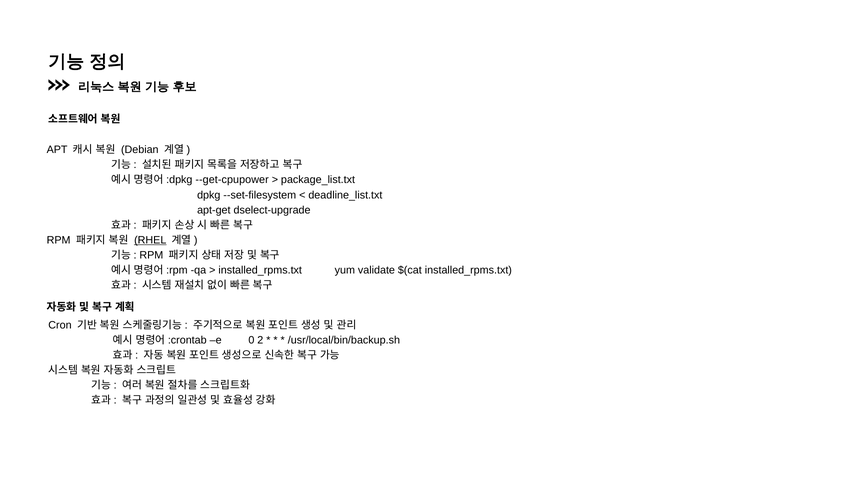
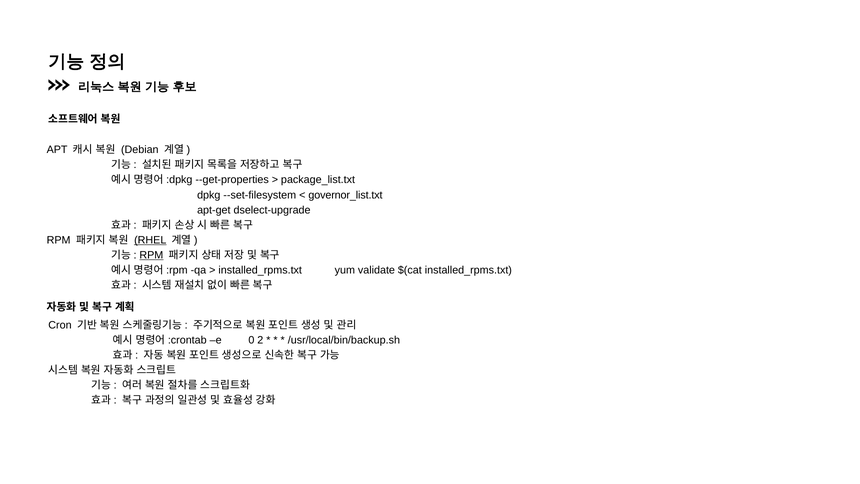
--get-cpupower: --get-cpupower -> --get-properties
deadline_list.txt: deadline_list.txt -> governor_list.txt
RPM at (151, 255) underline: none -> present
